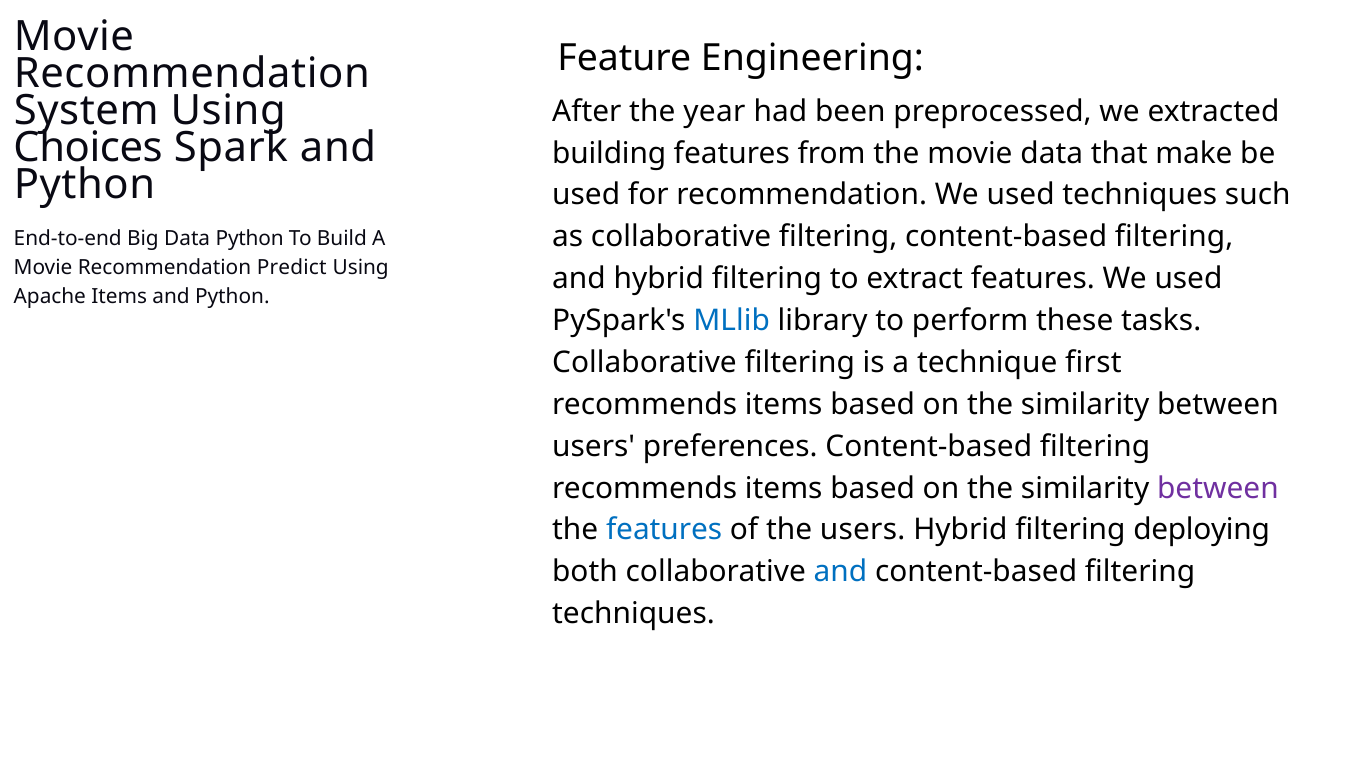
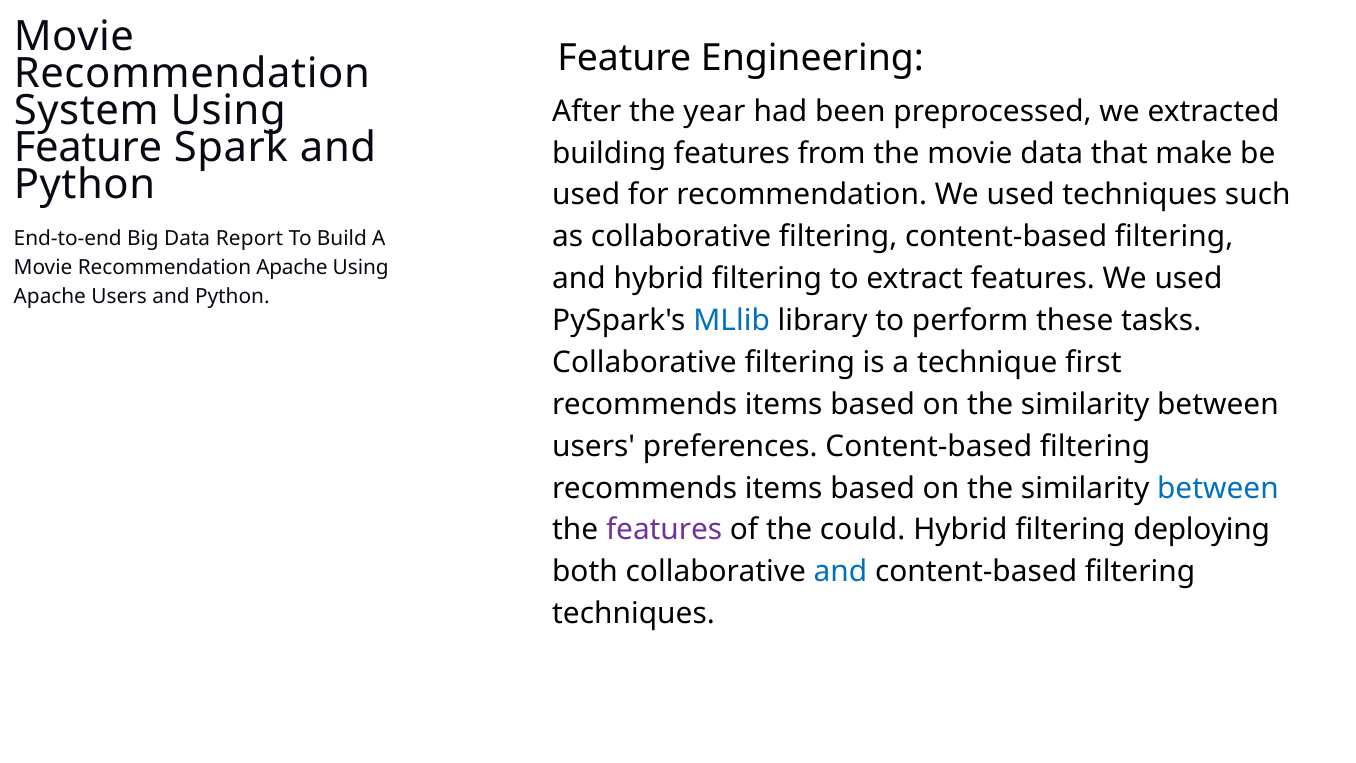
Choices at (88, 148): Choices -> Feature
Data Python: Python -> Report
Recommendation Predict: Predict -> Apache
Apache Items: Items -> Users
between at (1218, 488) colour: purple -> blue
features at (664, 530) colour: blue -> purple
the users: users -> could
